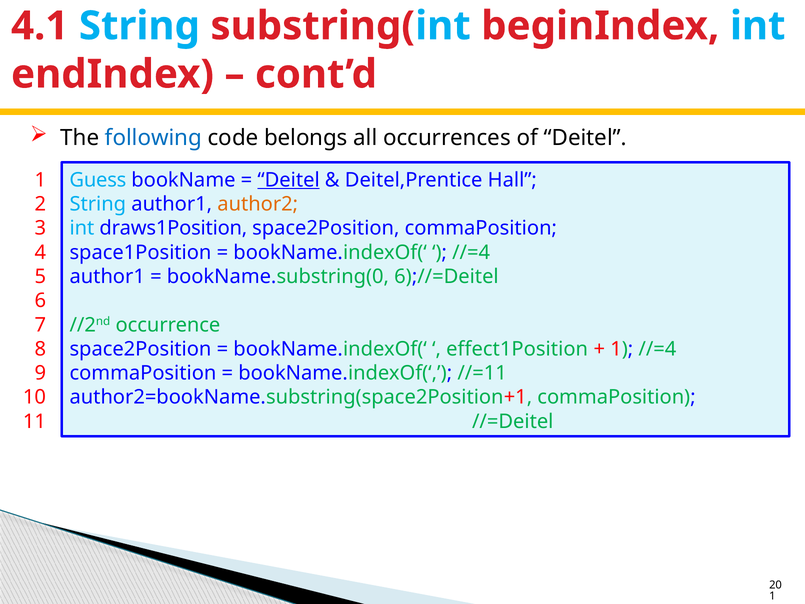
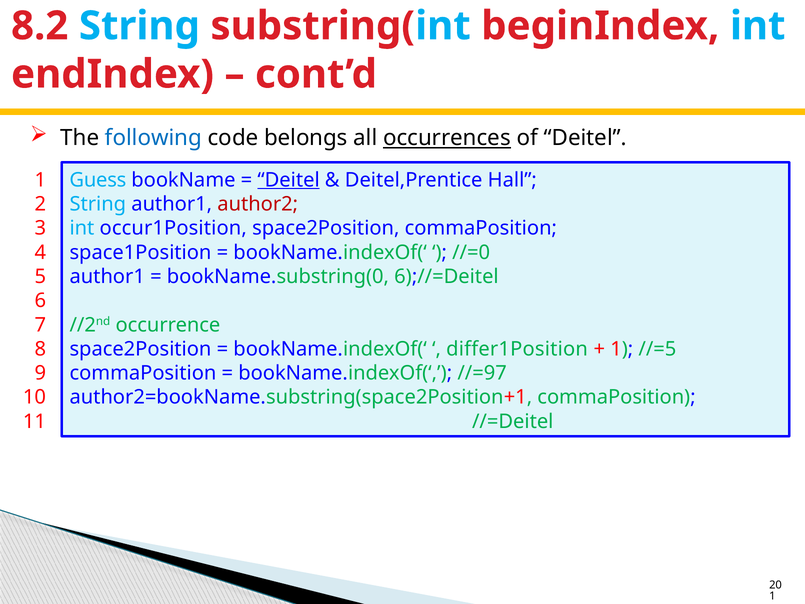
4.1: 4.1 -> 8.2
occurrences underline: none -> present
author2 colour: orange -> red
draws1Position: draws1Position -> occur1Position
//=4 at (471, 252): //=4 -> //=0
effect1Position: effect1Position -> differ1Position
1 //=4: //=4 -> //=5
//=11: //=11 -> //=97
